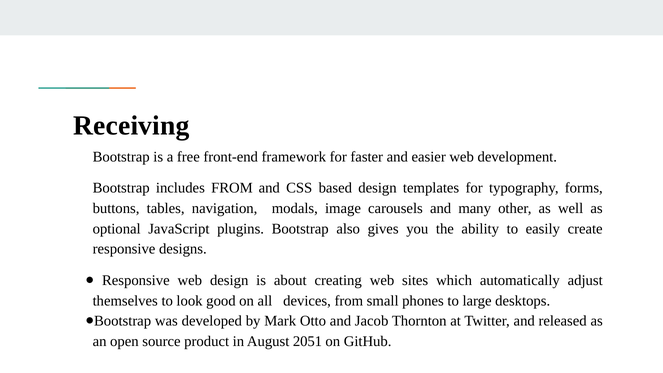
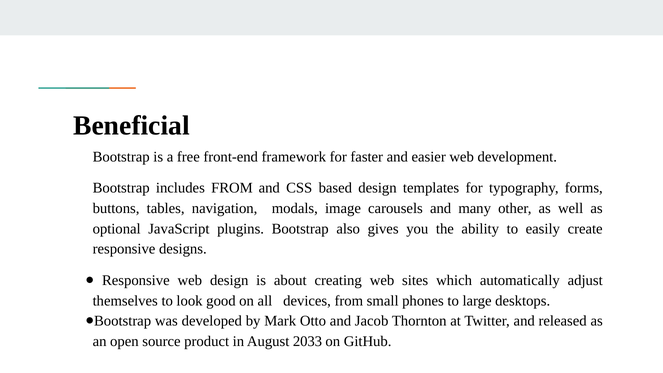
Receiving: Receiving -> Beneficial
2051: 2051 -> 2033
